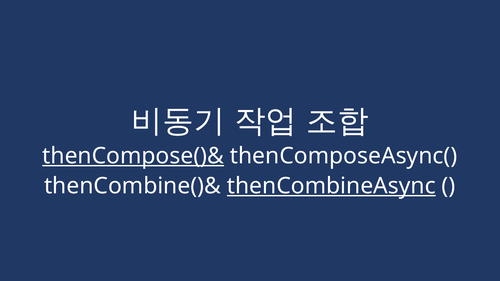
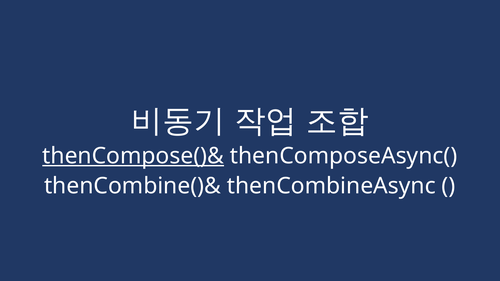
thenCombineAsync underline: present -> none
